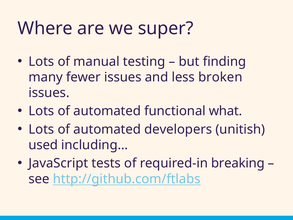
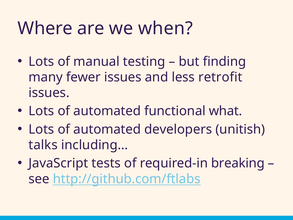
super: super -> when
broken: broken -> retrofit
used: used -> talks
